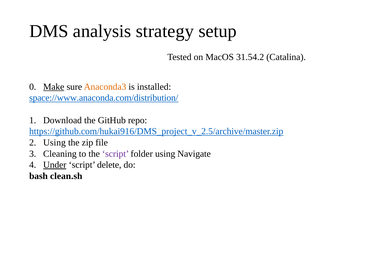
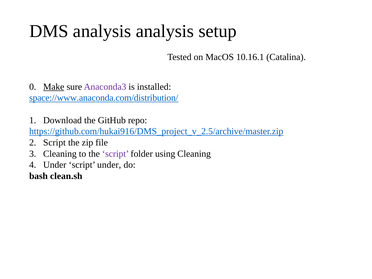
analysis strategy: strategy -> analysis
31.54.2: 31.54.2 -> 10.16.1
Anaconda3 colour: orange -> purple
2 Using: Using -> Script
using Navigate: Navigate -> Cleaning
Under at (55, 165) underline: present -> none
script delete: delete -> under
